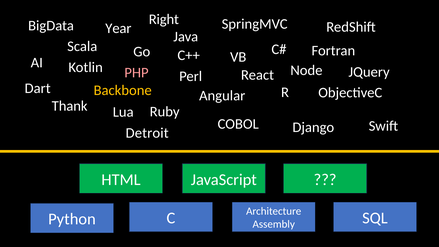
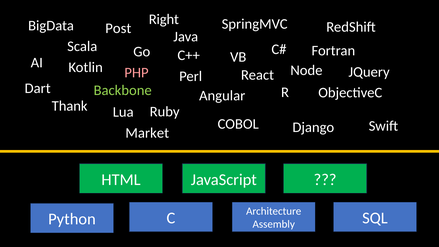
Year: Year -> Post
Backbone colour: yellow -> light green
Detroit: Detroit -> Market
